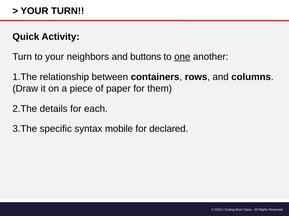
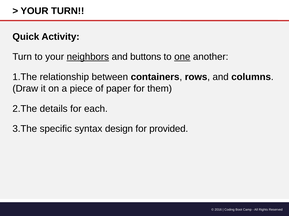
neighbors underline: none -> present
mobile: mobile -> design
declared: declared -> provided
